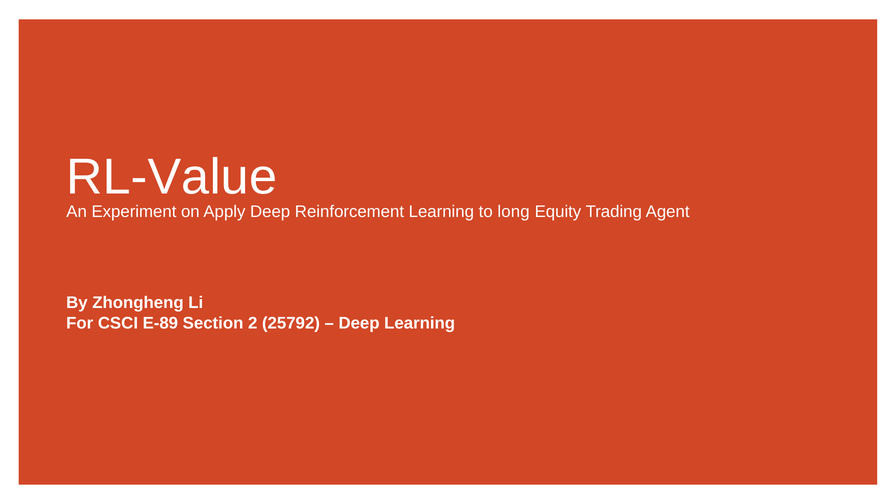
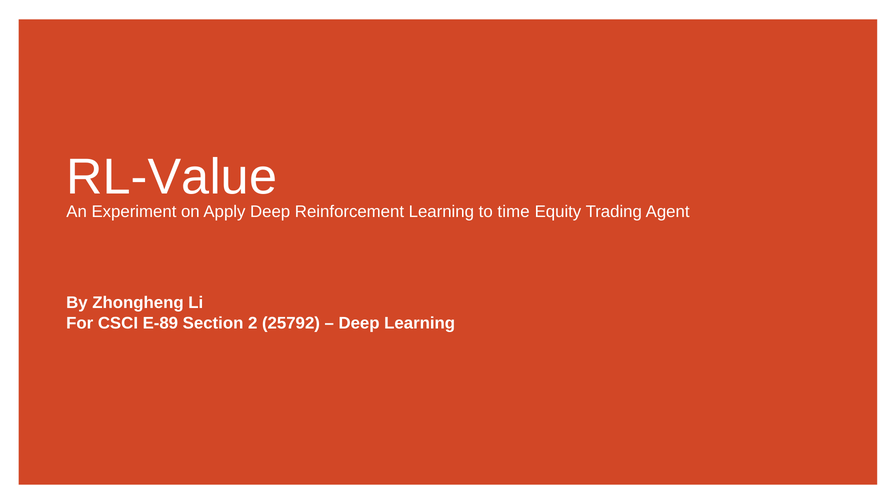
long: long -> time
